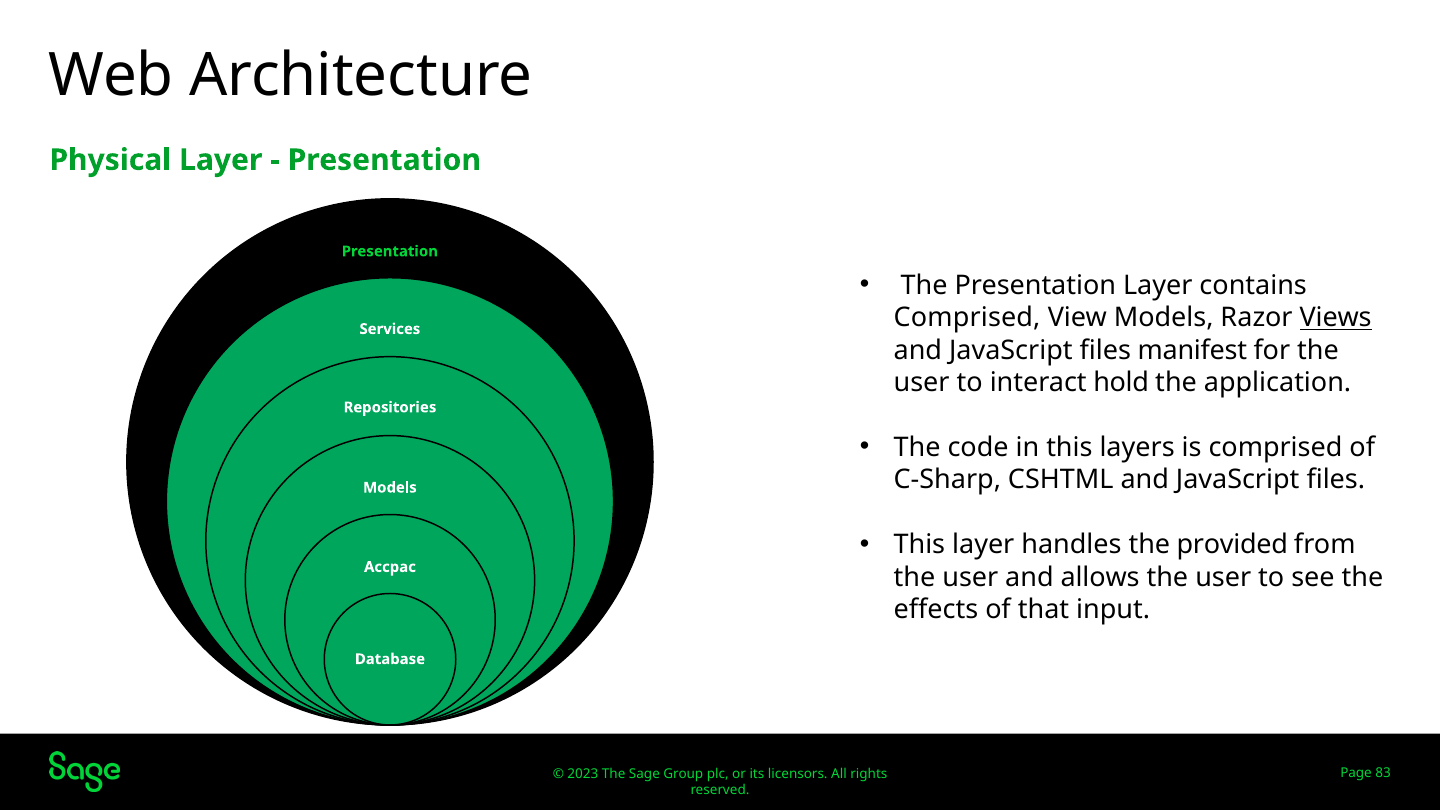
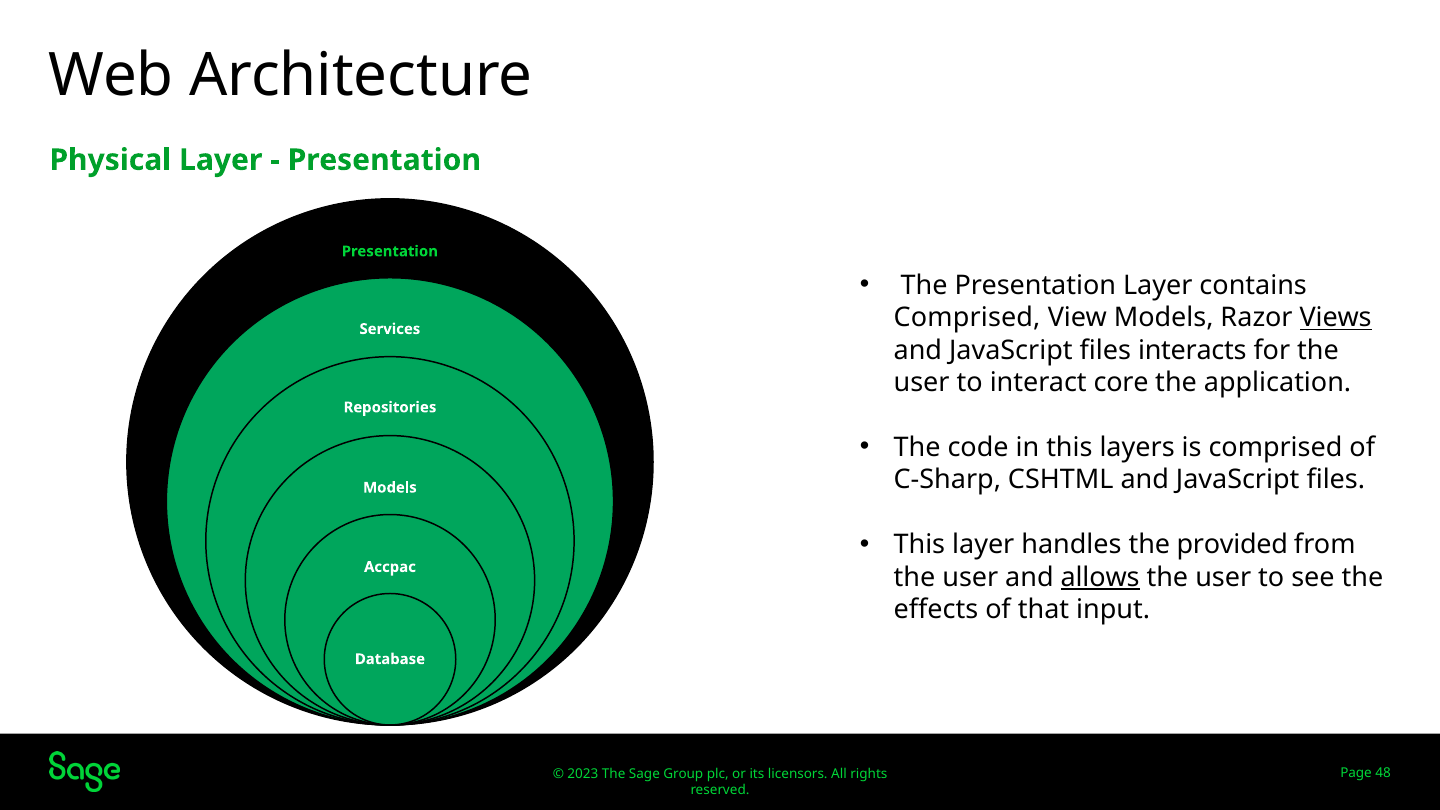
manifest: manifest -> interacts
hold: hold -> core
allows underline: none -> present
83: 83 -> 48
